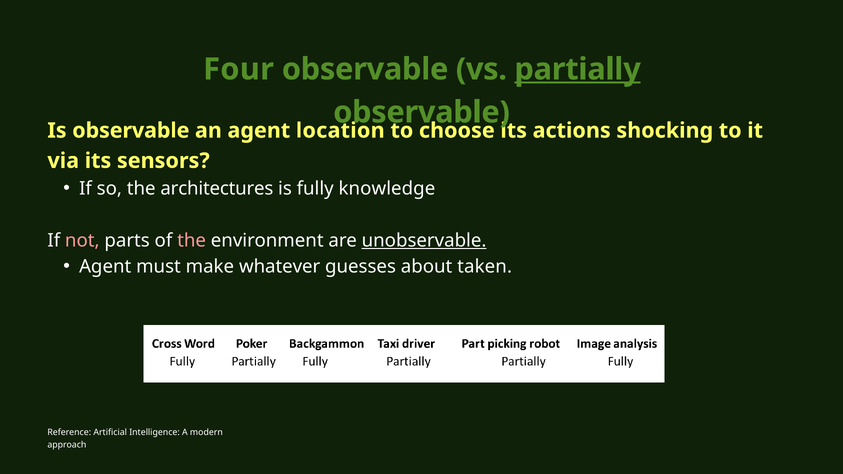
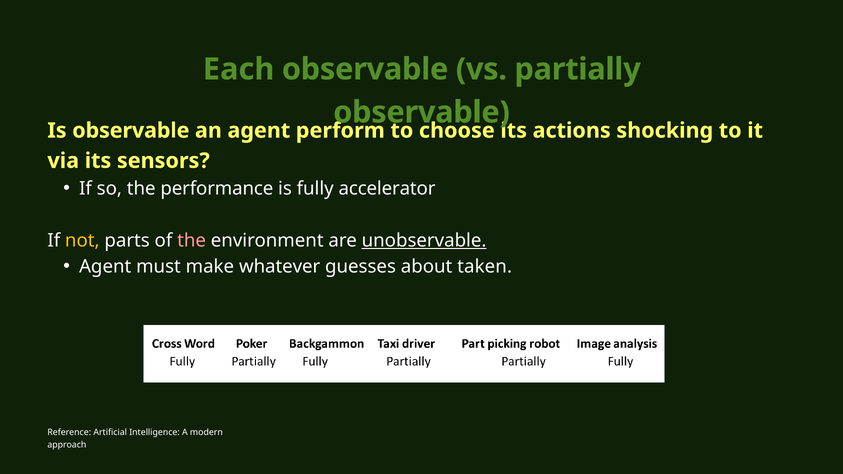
Four: Four -> Each
partially underline: present -> none
location: location -> perform
architectures: architectures -> performance
knowledge: knowledge -> accelerator
not colour: pink -> yellow
